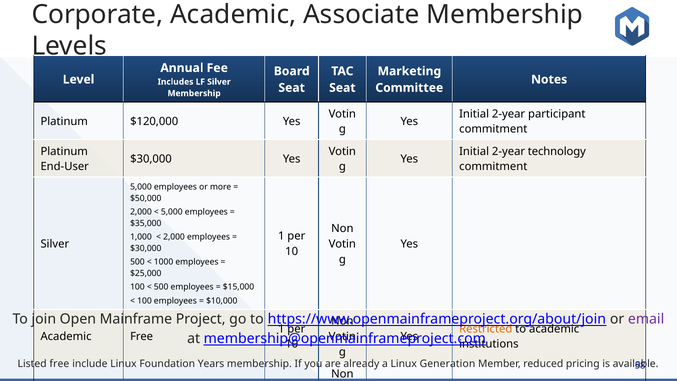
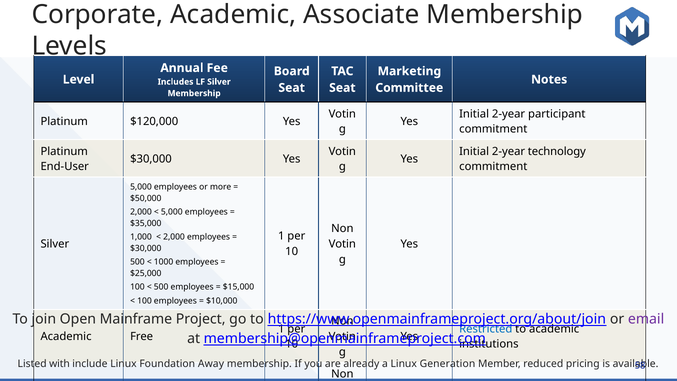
Restricted colour: orange -> blue
Listed free: free -> with
Years: Years -> Away
